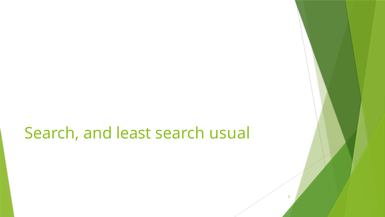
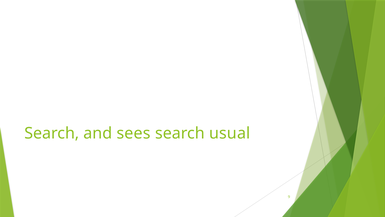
least: least -> sees
